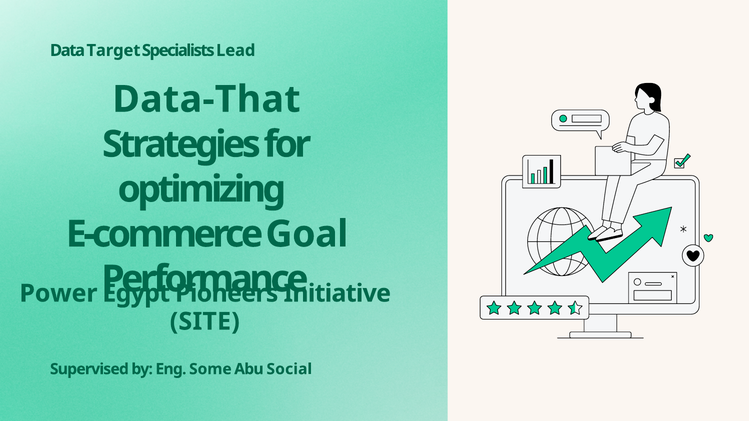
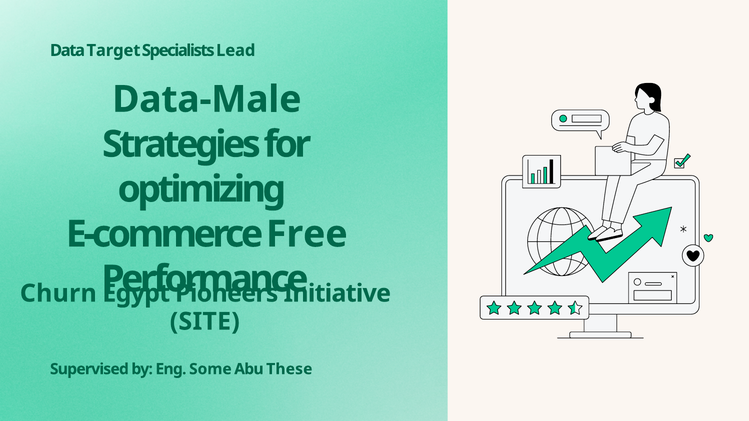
Data-That: Data-That -> Data-Male
Goal: Goal -> Free
Power: Power -> Churn
Social: Social -> These
